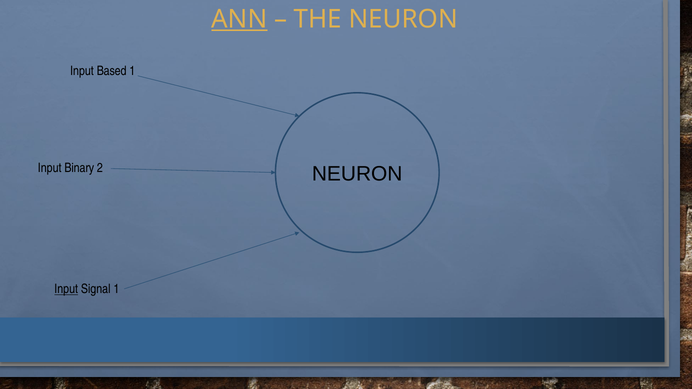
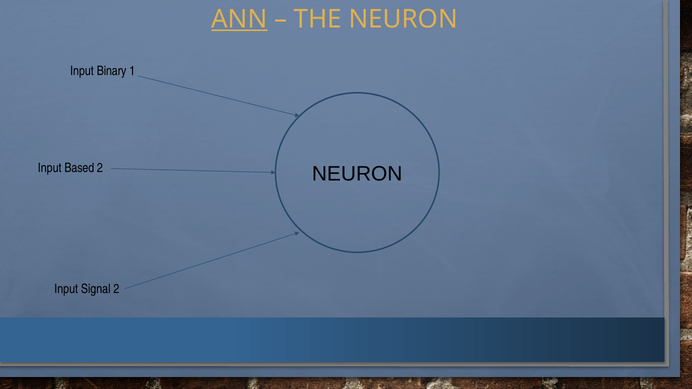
Based: Based -> Binary
Binary: Binary -> Based
Input at (66, 289) underline: present -> none
Signal 1: 1 -> 2
